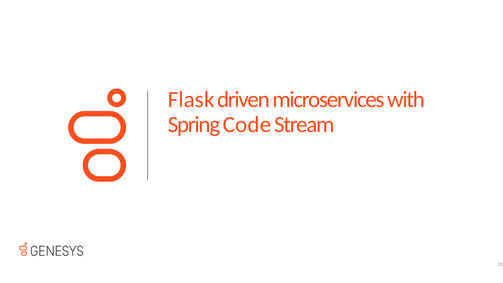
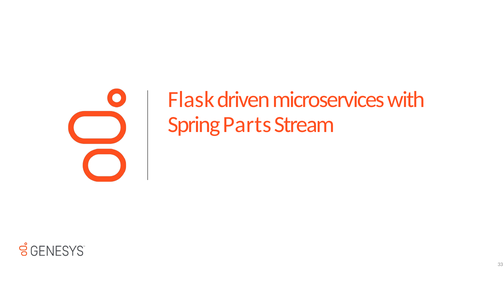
Code: Code -> Parts
